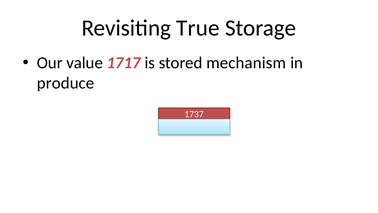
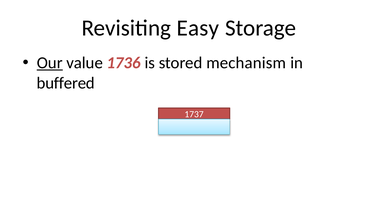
True: True -> Easy
Our underline: none -> present
1717: 1717 -> 1736
produce: produce -> buffered
